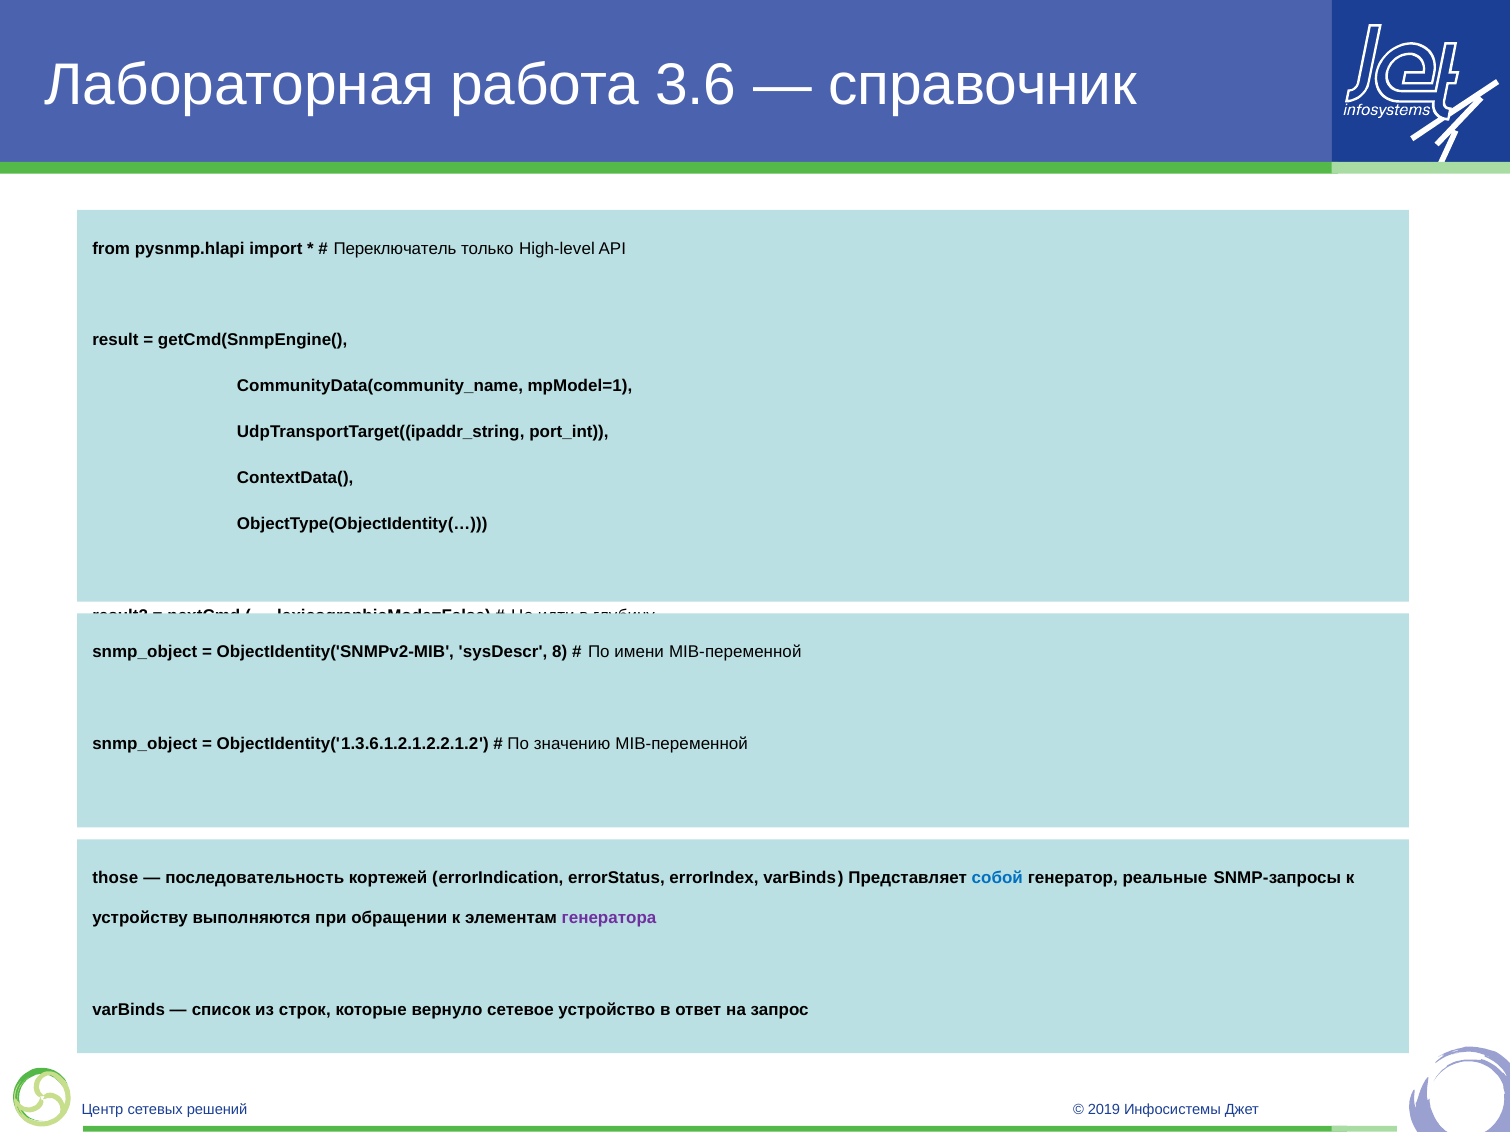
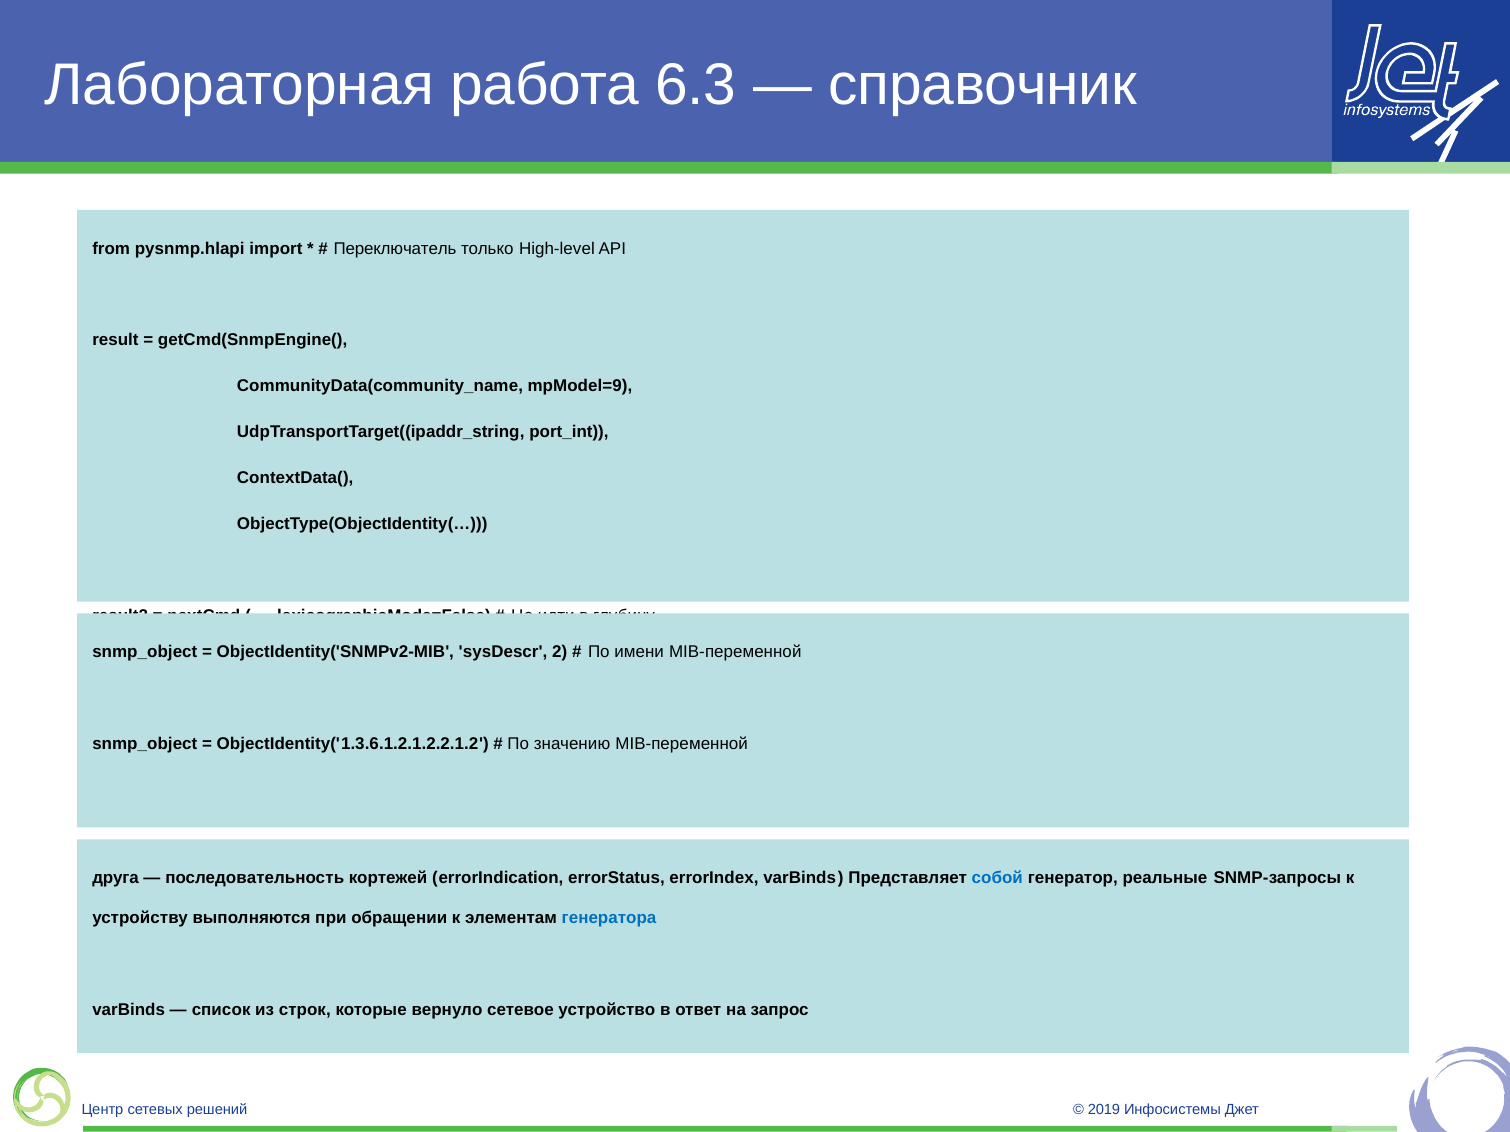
3.6: 3.6 -> 6.3
mpModel=1: mpModel=1 -> mpModel=9
8: 8 -> 2
those: those -> друга
генератора colour: purple -> blue
